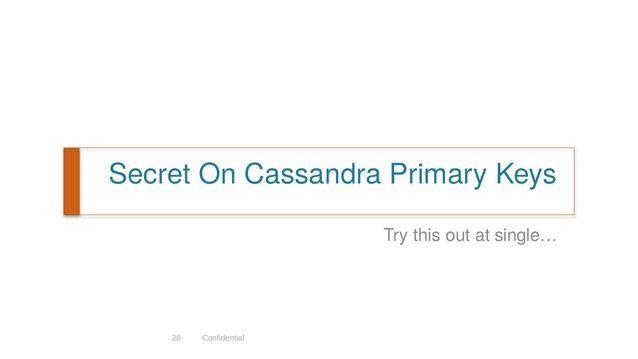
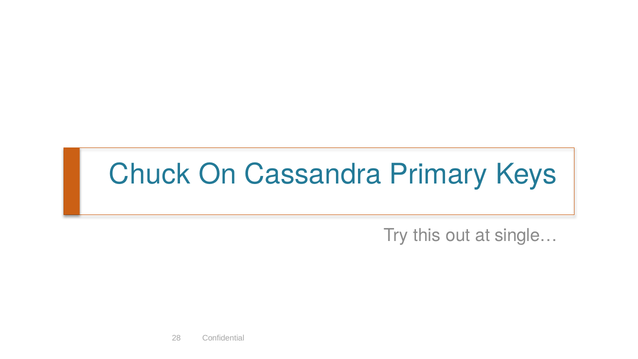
Secret: Secret -> Chuck
